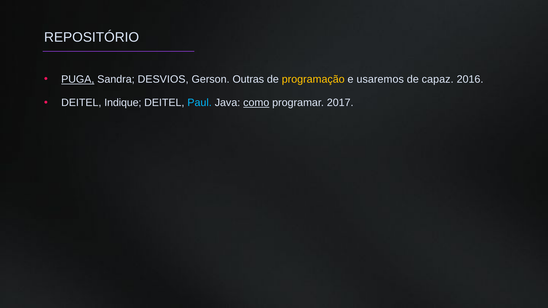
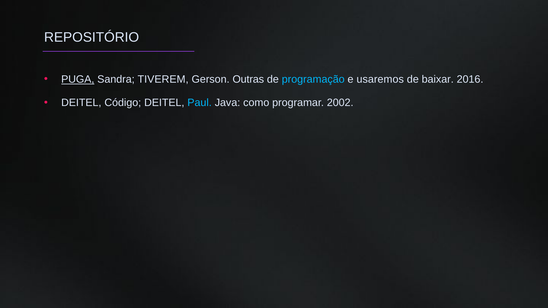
DESVIOS: DESVIOS -> TIVEREM
programação colour: yellow -> light blue
capaz: capaz -> baixar
Indique: Indique -> Código
como underline: present -> none
2017: 2017 -> 2002
